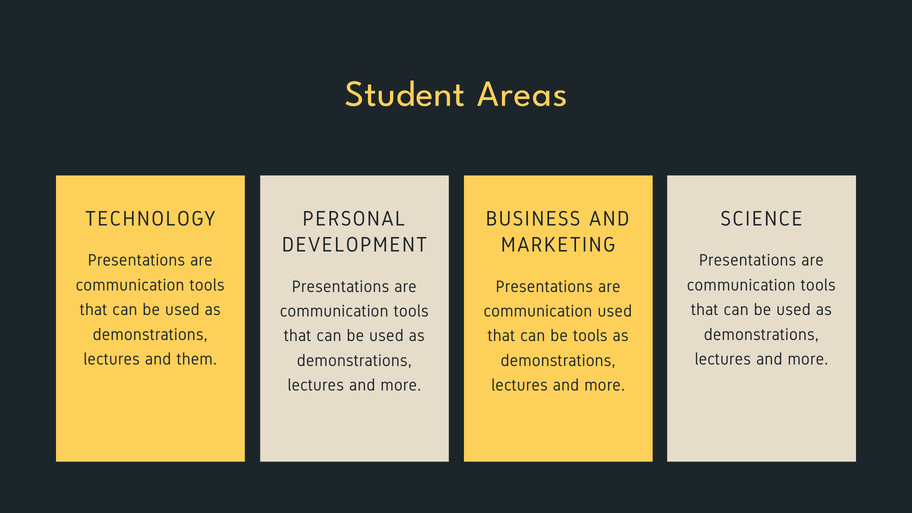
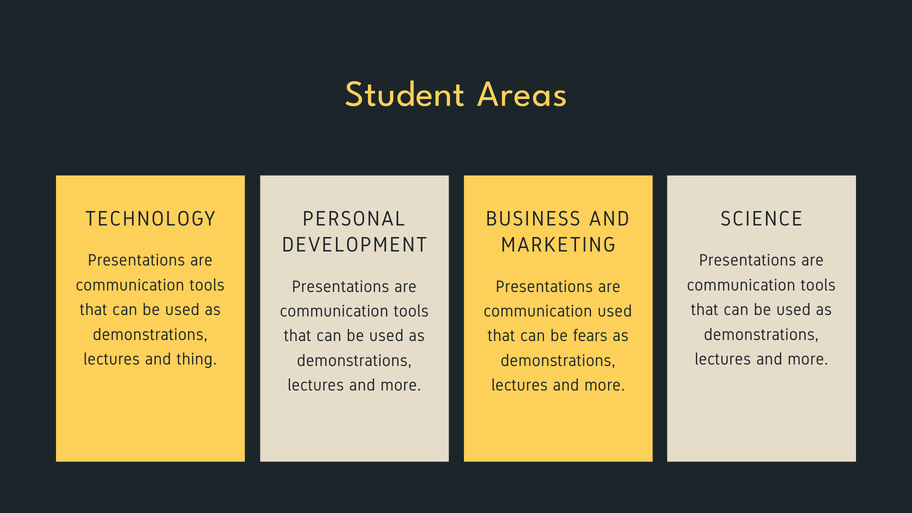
be tools: tools -> fears
them: them -> thing
